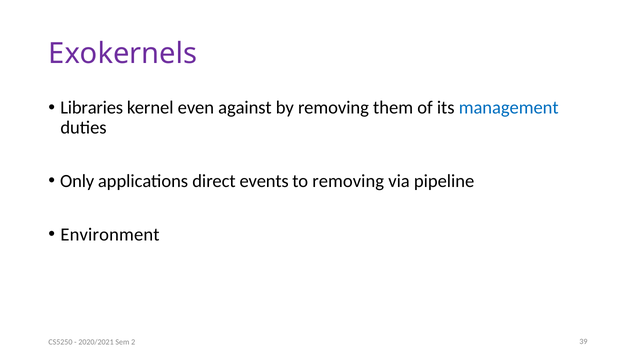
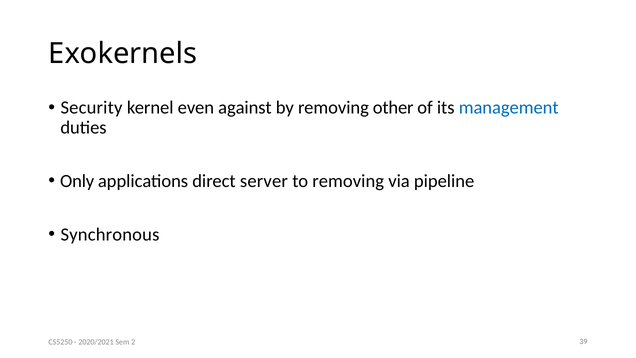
Exokernels colour: purple -> black
Libraries: Libraries -> Security
them: them -> other
events: events -> server
Environment: Environment -> Synchronous
